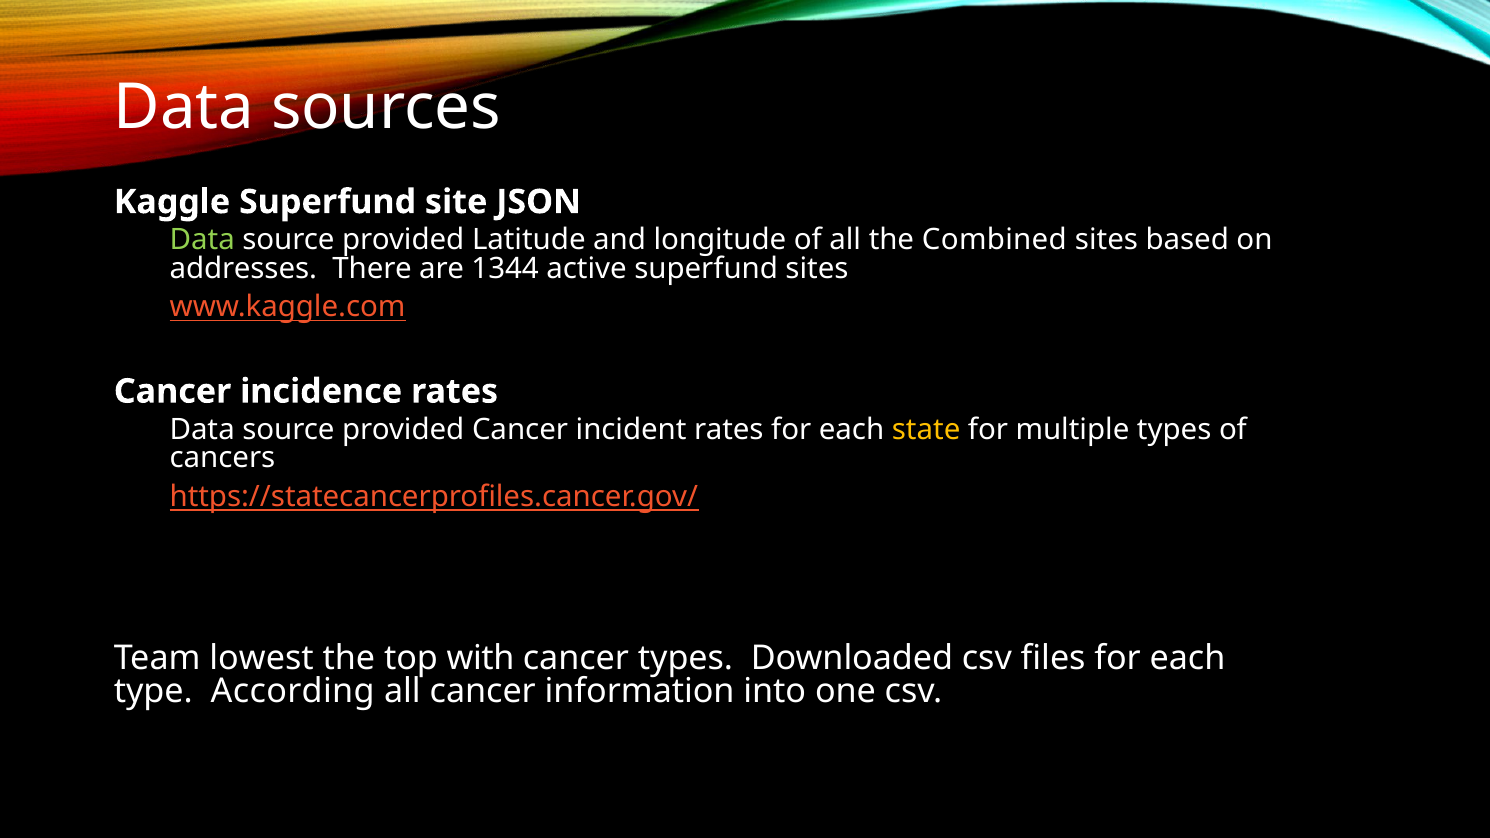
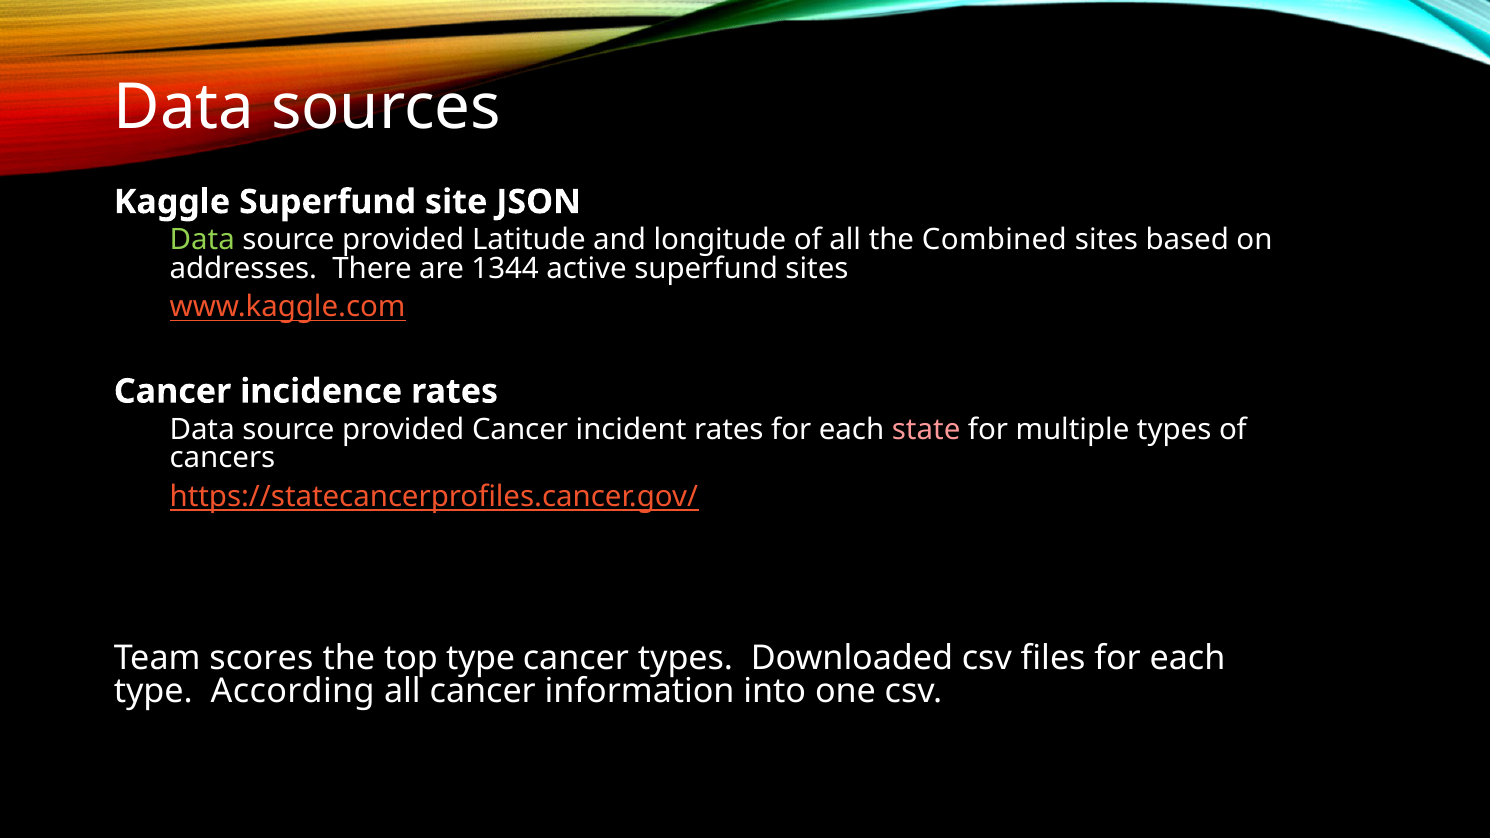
state colour: yellow -> pink
lowest: lowest -> scores
top with: with -> type
